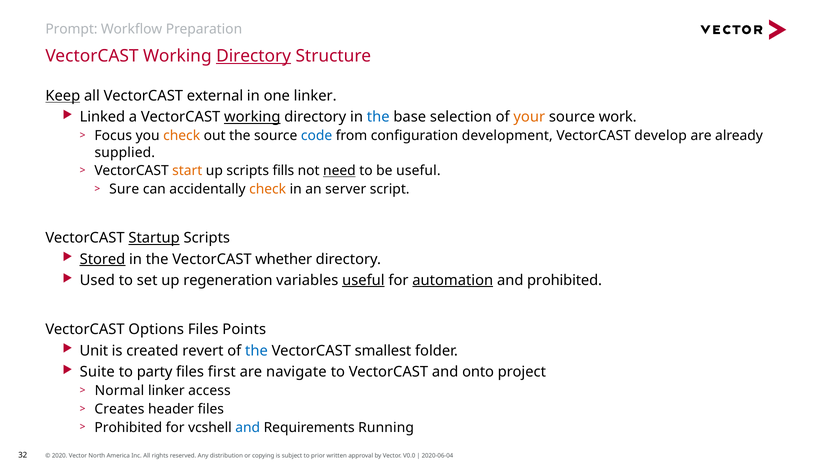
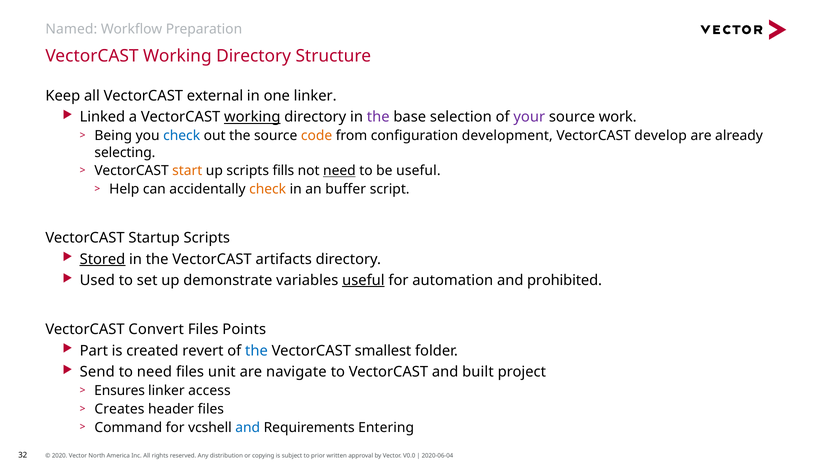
Prompt: Prompt -> Named
Directory at (254, 56) underline: present -> none
Keep underline: present -> none
the at (378, 117) colour: blue -> purple
your colour: orange -> purple
Focus: Focus -> Being
check at (182, 136) colour: orange -> blue
code colour: blue -> orange
supplied: supplied -> selecting
Sure: Sure -> Help
server: server -> buffer
Startup underline: present -> none
whether: whether -> artifacts
regeneration: regeneration -> demonstrate
automation underline: present -> none
Options: Options -> Convert
Unit: Unit -> Part
Suite: Suite -> Send
to party: party -> need
first: first -> unit
onto: onto -> built
Normal: Normal -> Ensures
Prohibited at (128, 427): Prohibited -> Command
Running: Running -> Entering
